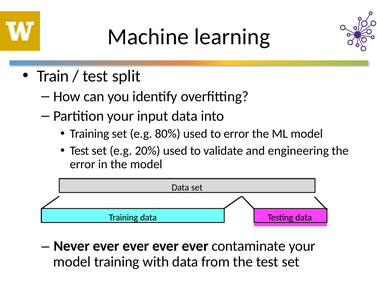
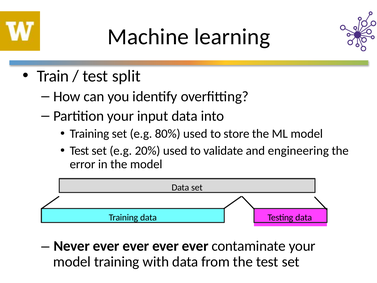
to error: error -> store
